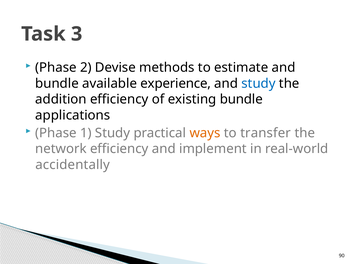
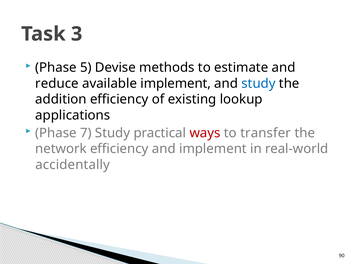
2: 2 -> 5
bundle at (57, 84): bundle -> reduce
available experience: experience -> implement
existing bundle: bundle -> lookup
1: 1 -> 7
ways colour: orange -> red
